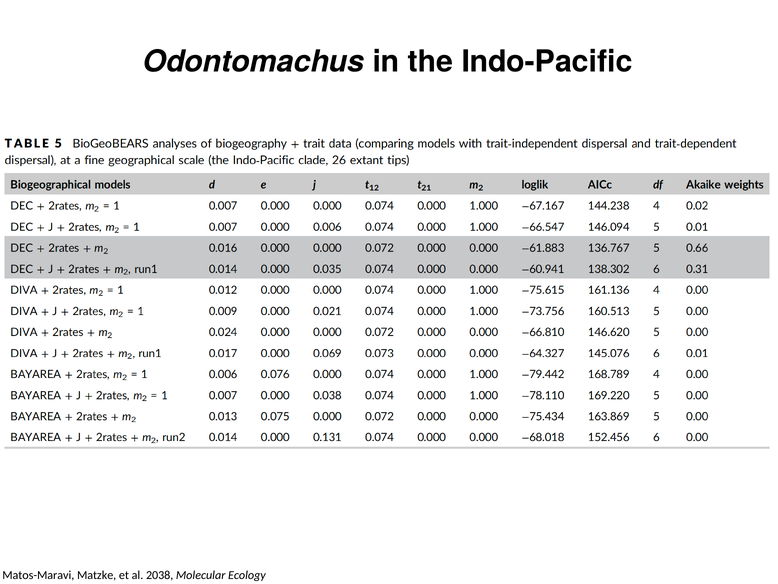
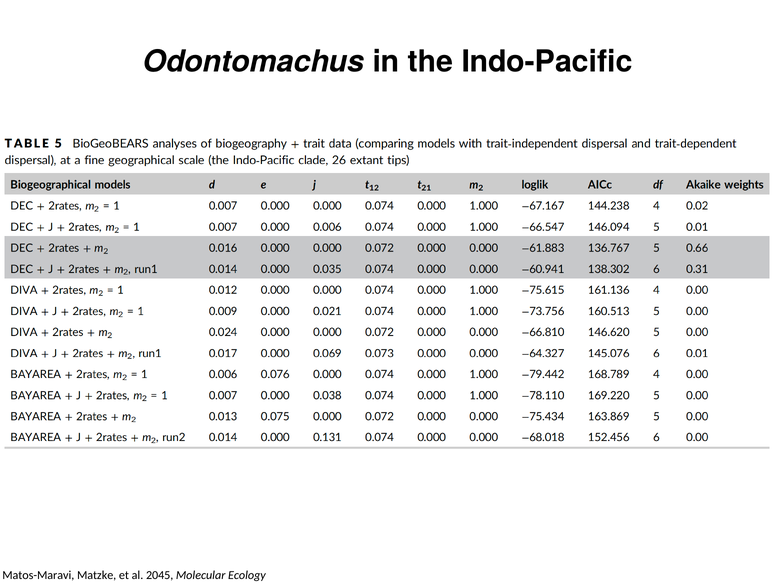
2038: 2038 -> 2045
